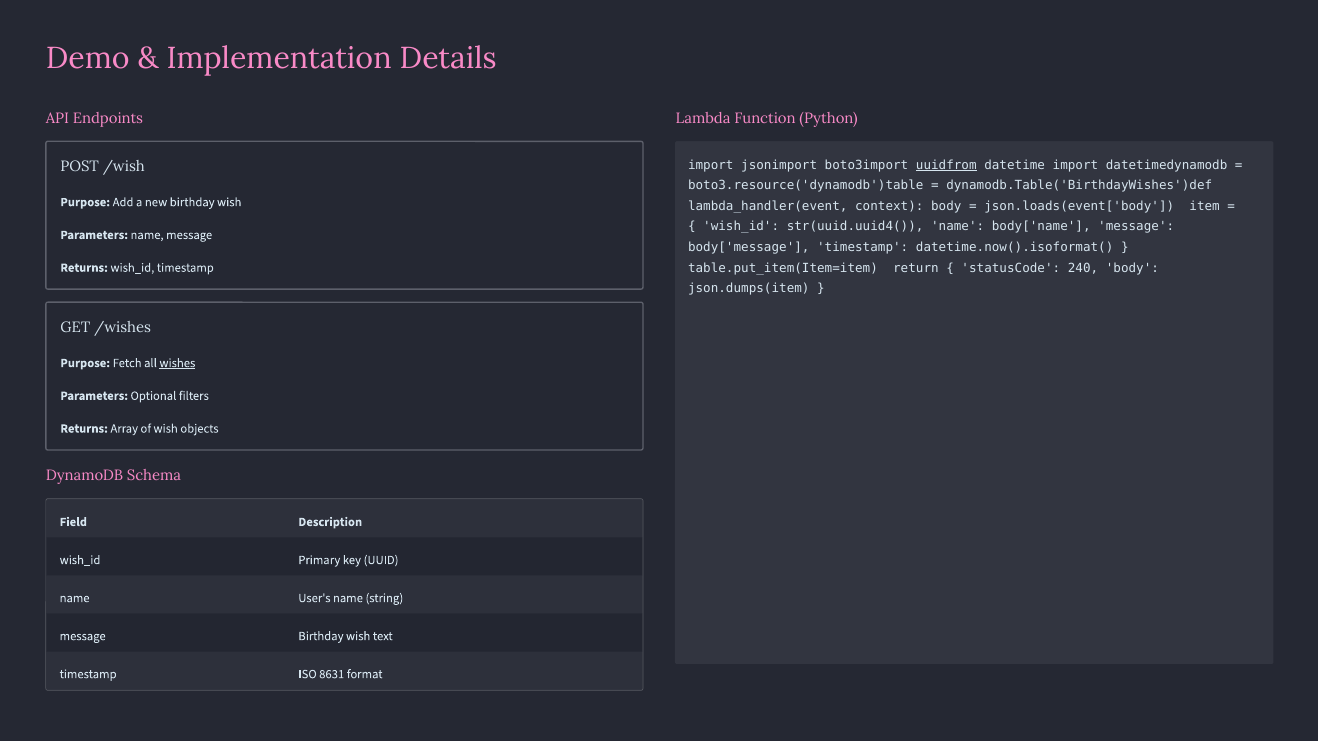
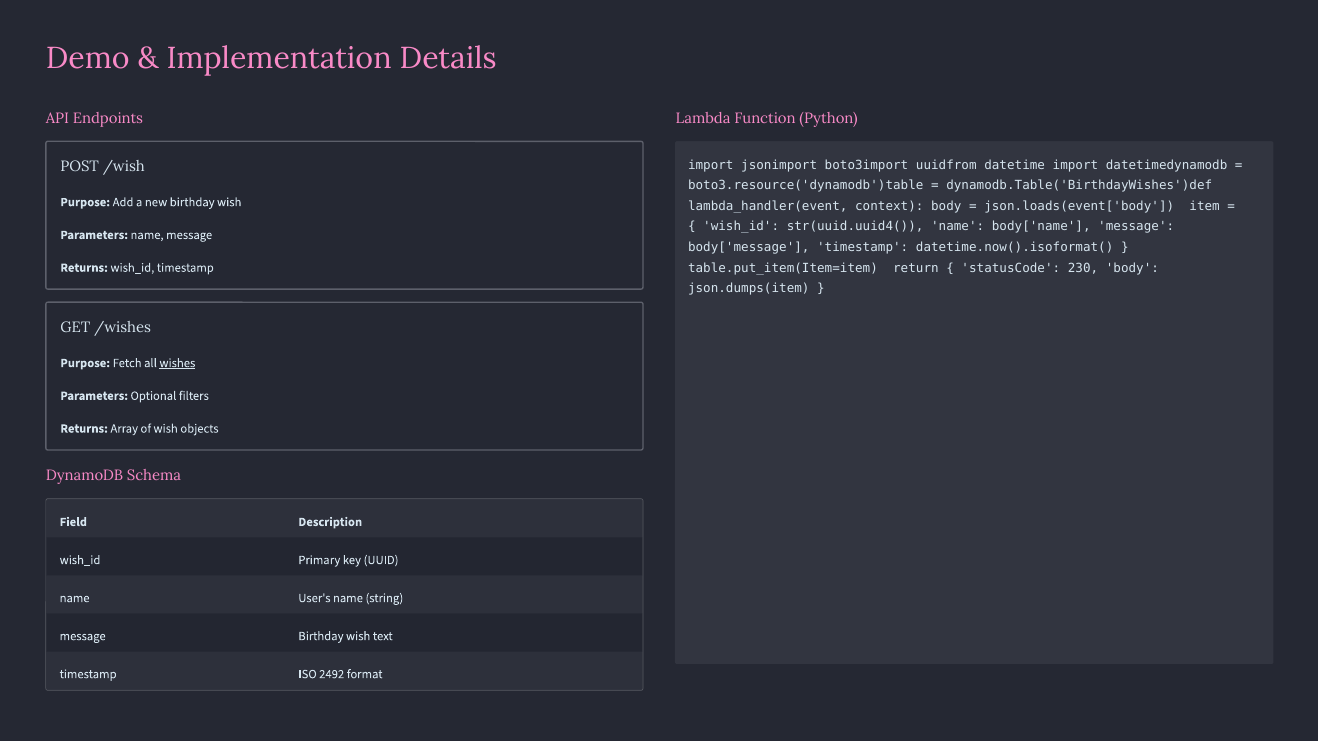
uuidfrom underline: present -> none
240: 240 -> 230
8631: 8631 -> 2492
